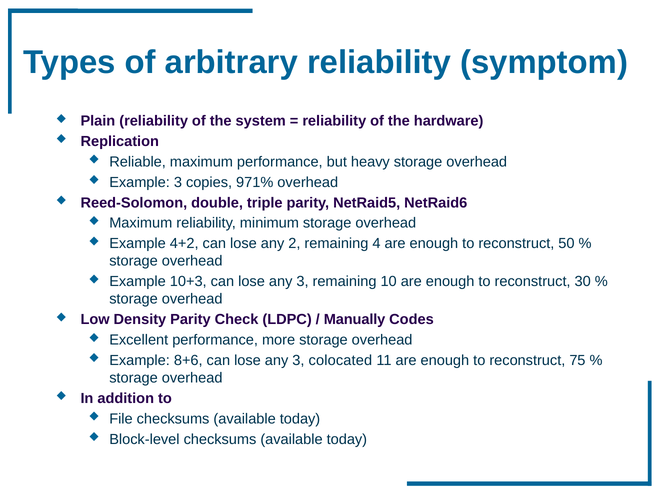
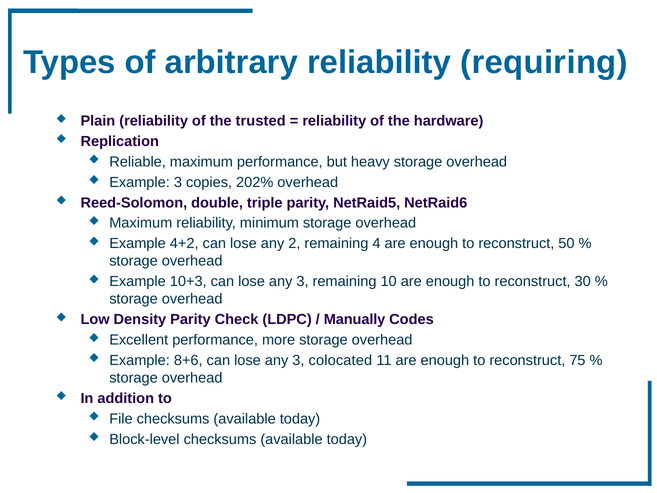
symptom: symptom -> requiring
system: system -> trusted
971%: 971% -> 202%
